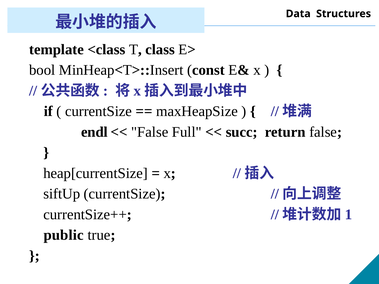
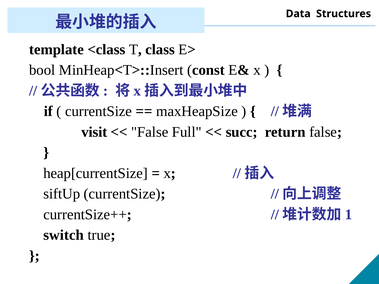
endl: endl -> visit
public: public -> switch
